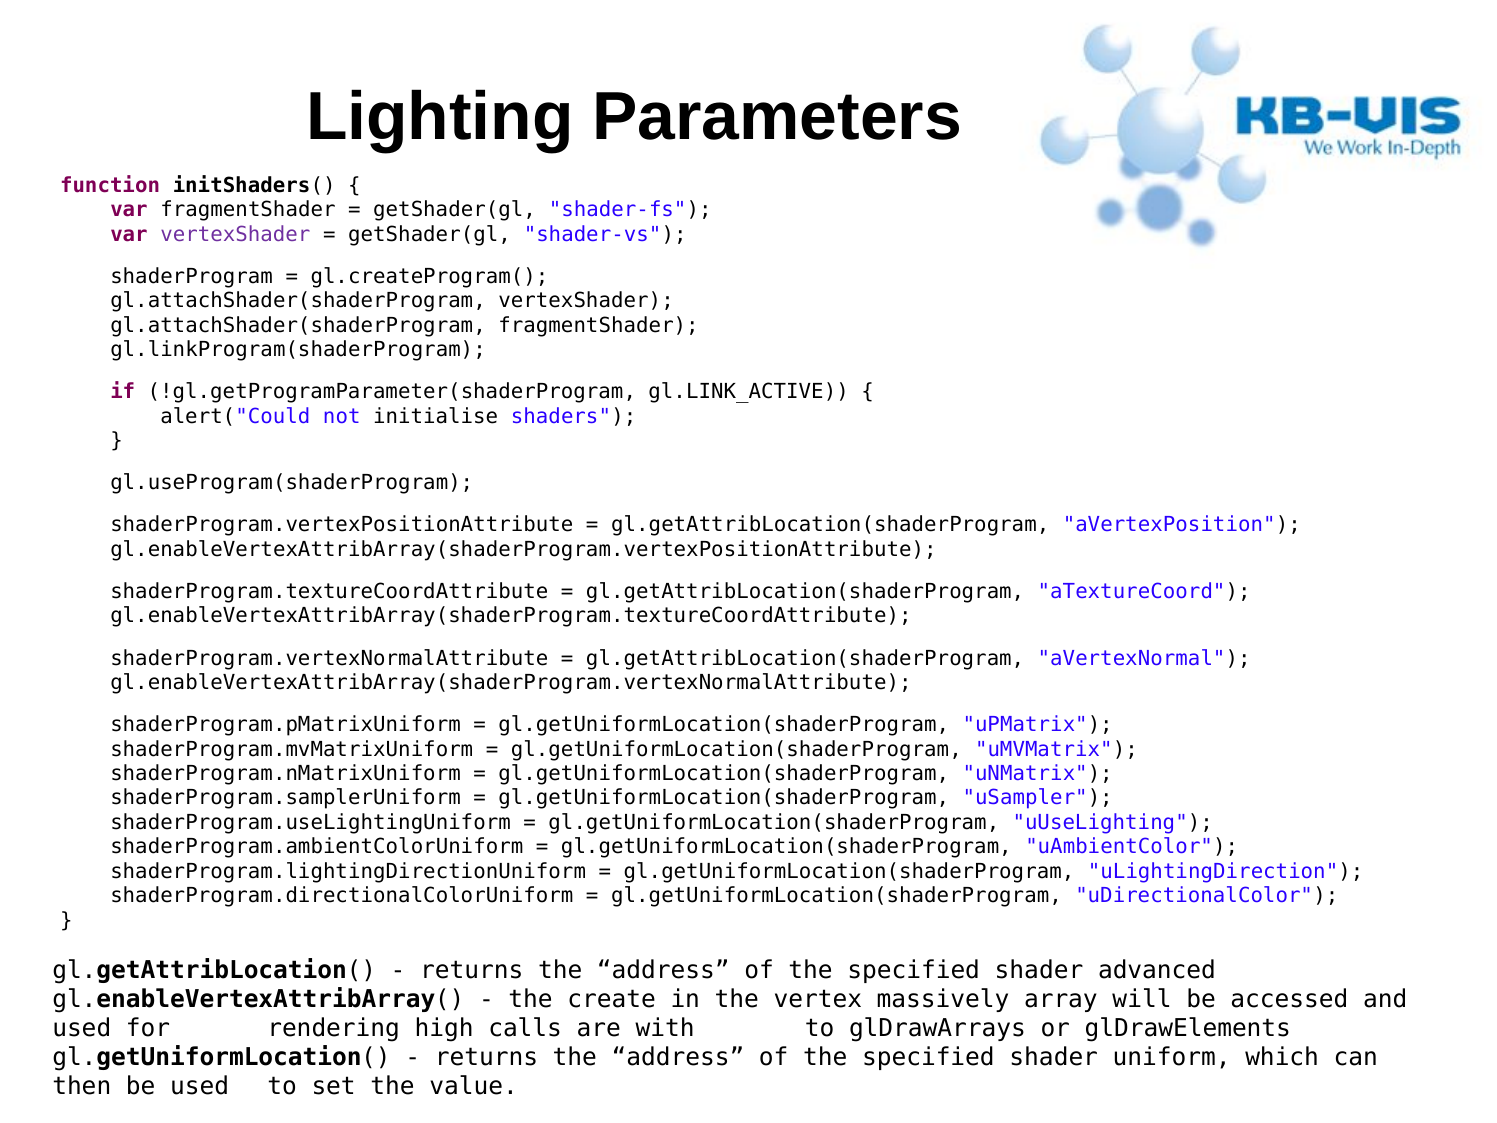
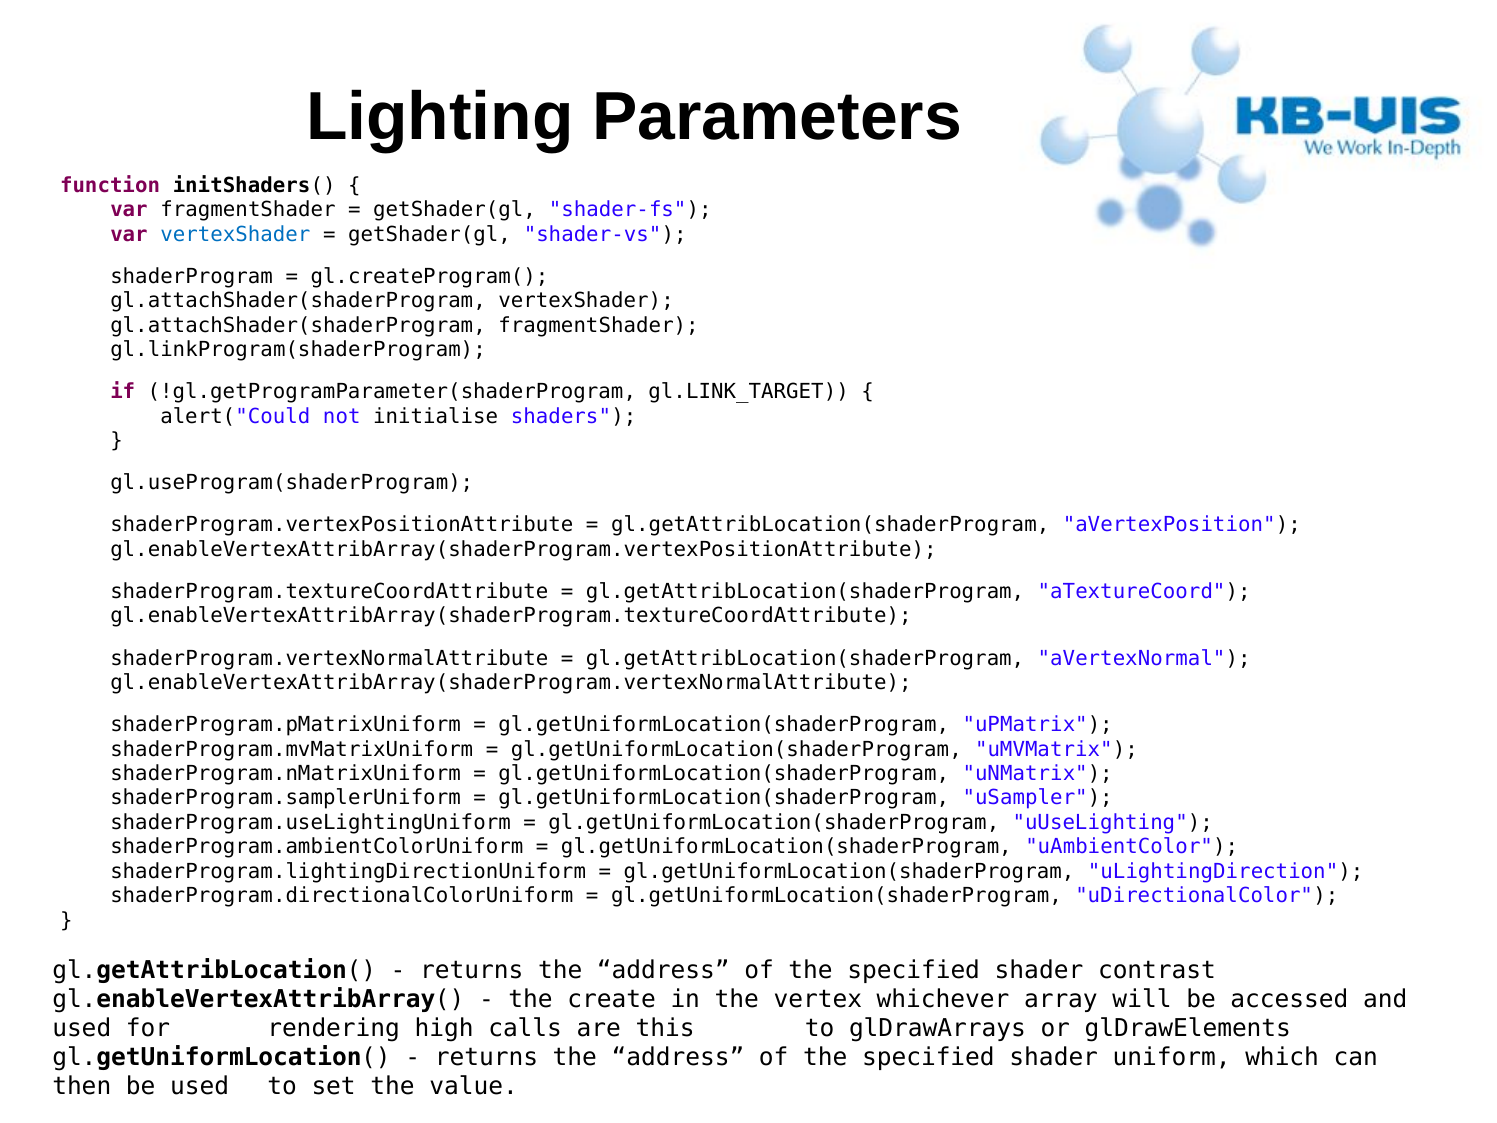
vertexShader at (235, 234) colour: purple -> blue
gl.LINK_ACTIVE: gl.LINK_ACTIVE -> gl.LINK_TARGET
advanced: advanced -> contrast
massively: massively -> whichever
with: with -> this
